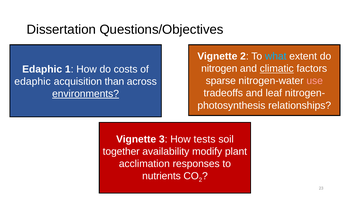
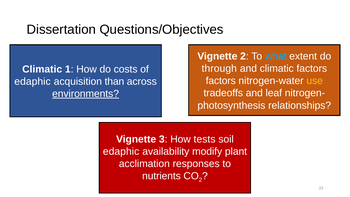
nitrogen: nitrogen -> through
climatic at (277, 69) underline: present -> none
Edaphic at (42, 69): Edaphic -> Climatic
sparse at (221, 81): sparse -> factors
use colour: pink -> yellow
together at (121, 151): together -> edaphic
